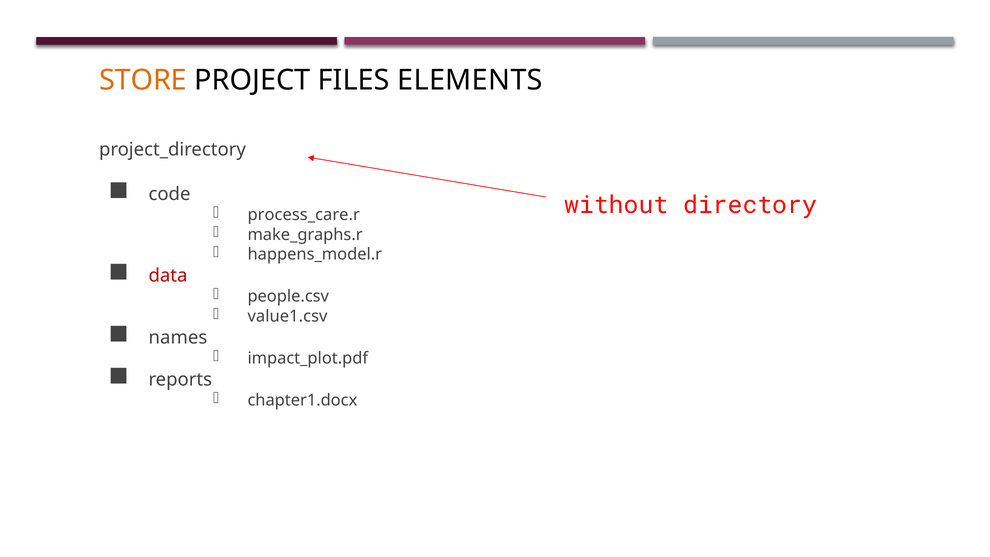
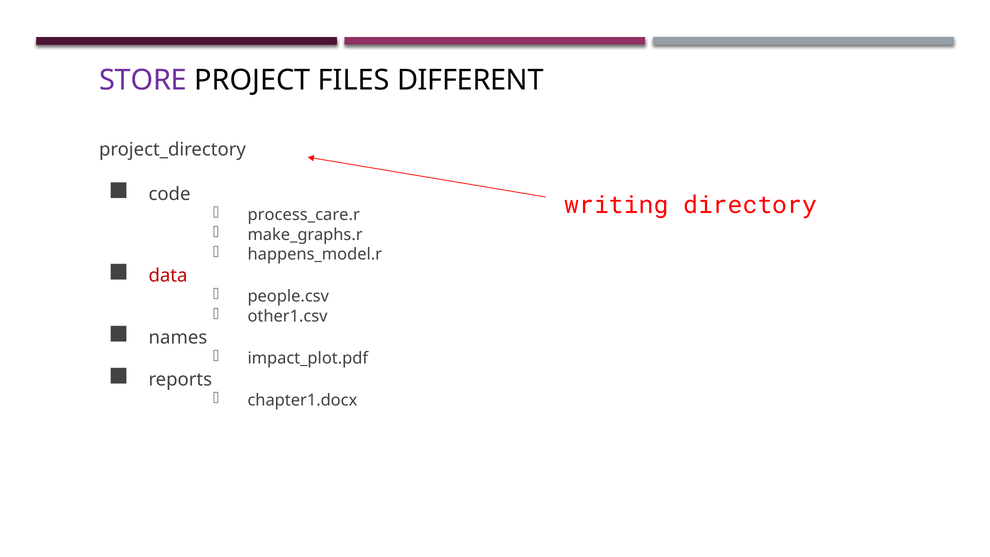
STORE colour: orange -> purple
ELEMENTS: ELEMENTS -> DIFFERENT
without: without -> writing
value1.csv: value1.csv -> other1.csv
